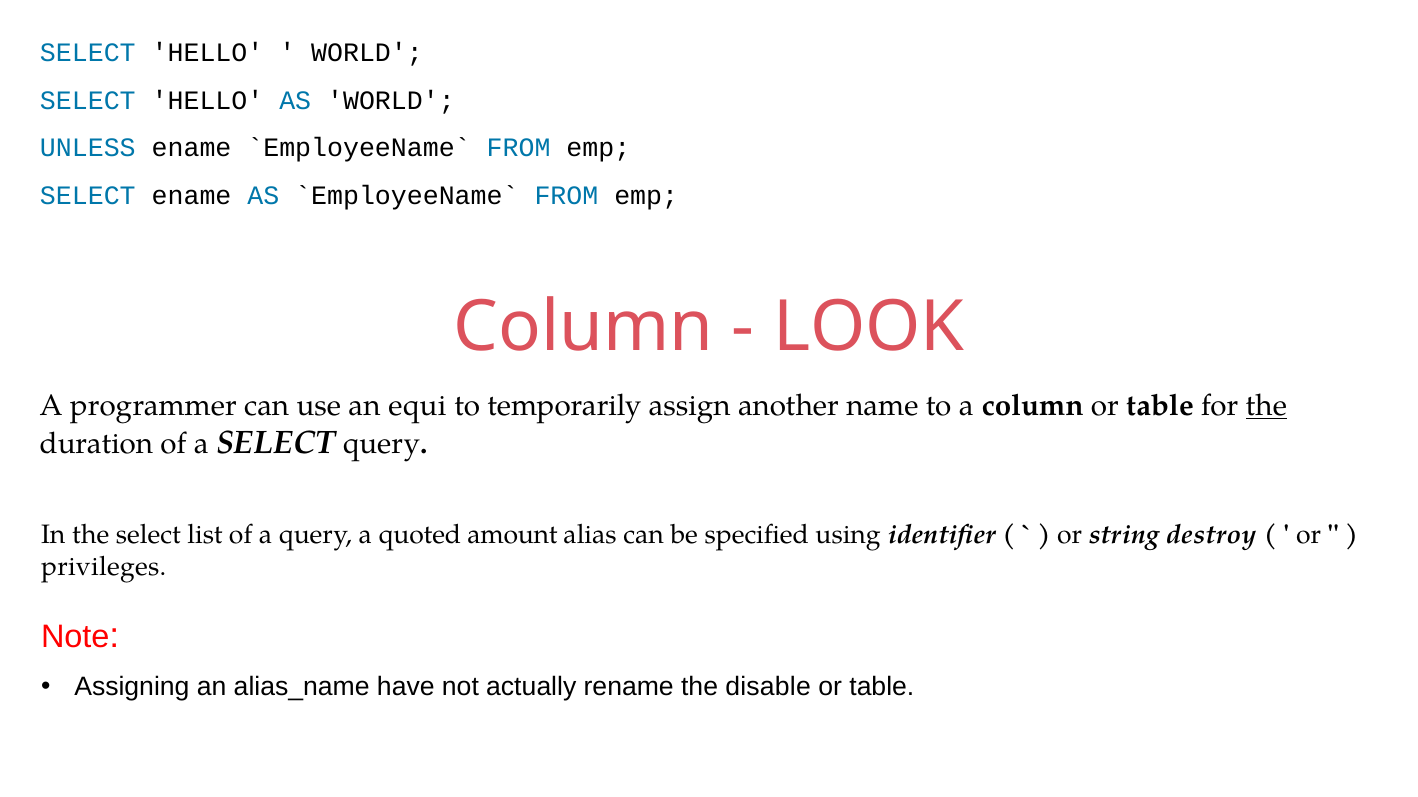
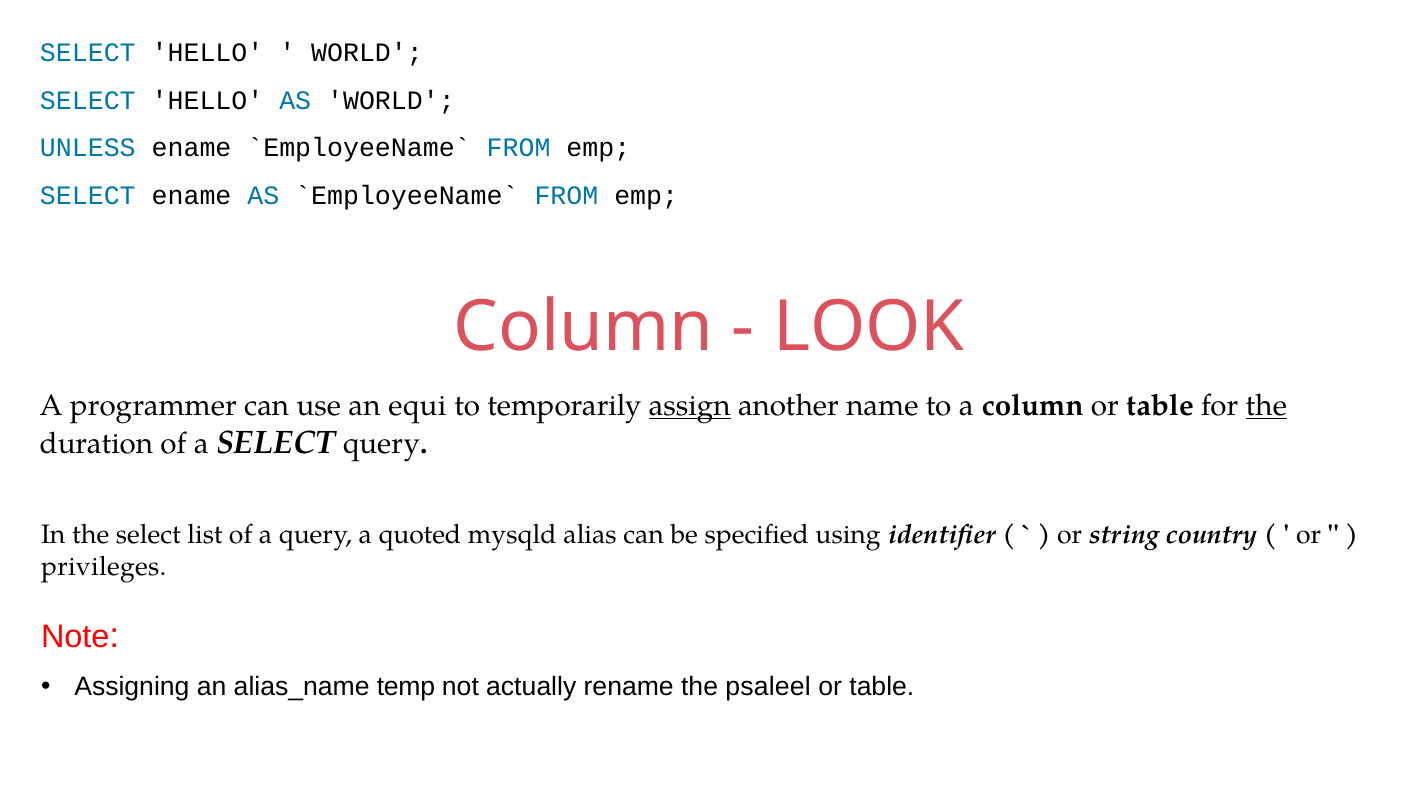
assign underline: none -> present
amount: amount -> mysqld
destroy: destroy -> country
have: have -> temp
disable: disable -> psaleel
